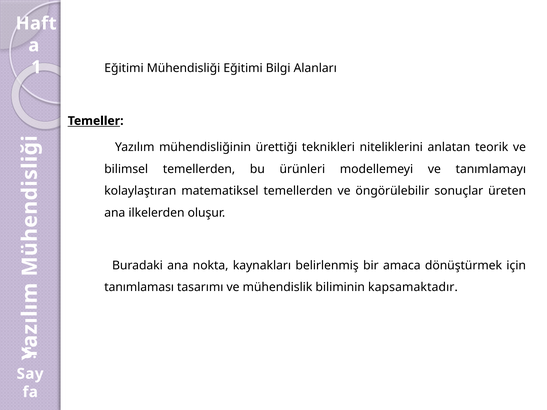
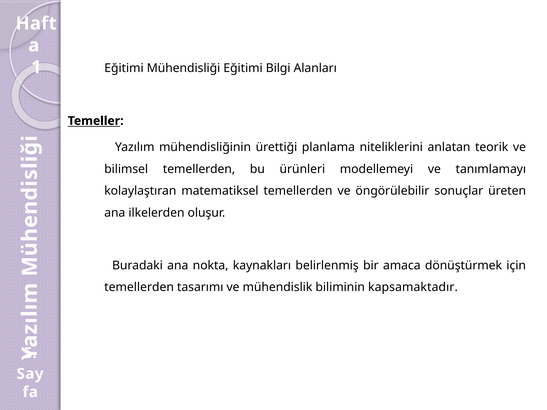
teknikleri: teknikleri -> planlama
tanımlaması at (139, 287): tanımlaması -> temellerden
